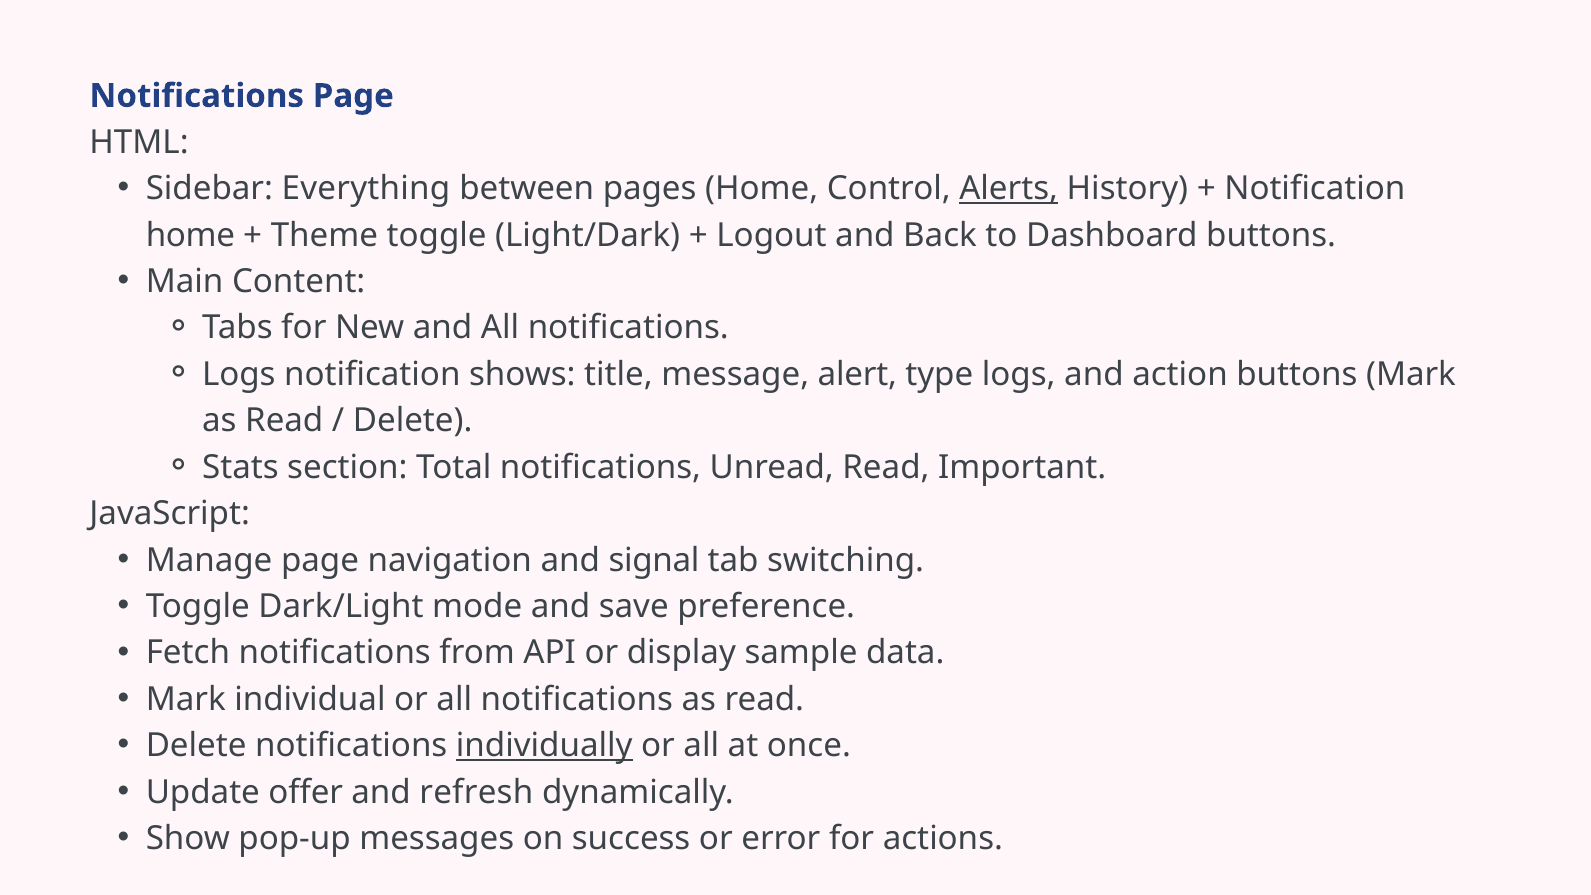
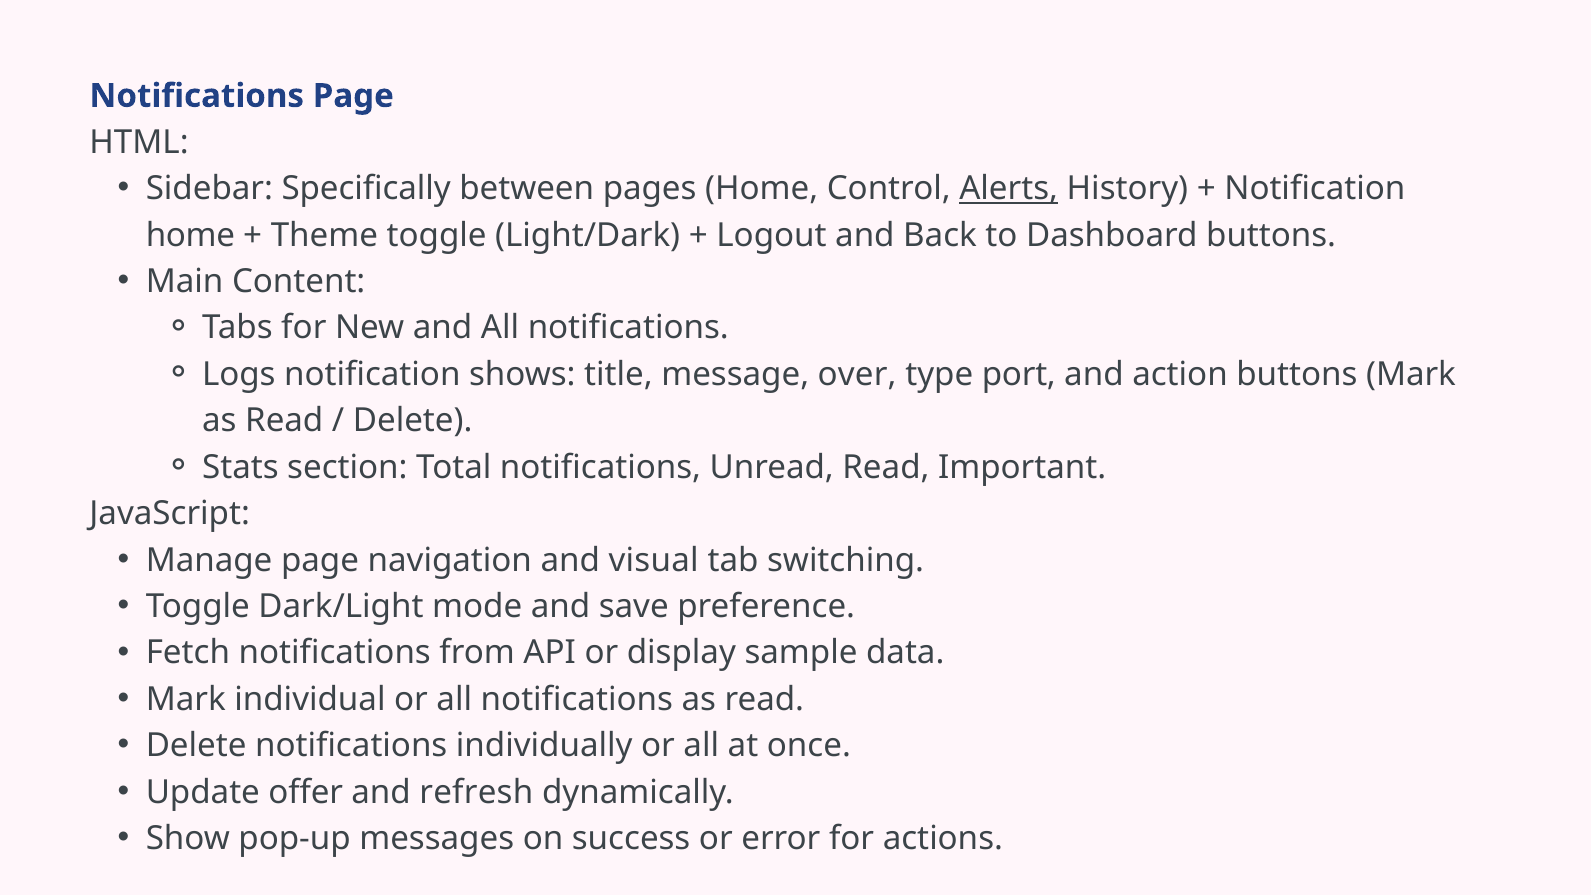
Everything: Everything -> Specifically
alert: alert -> over
type logs: logs -> port
signal: signal -> visual
individually underline: present -> none
